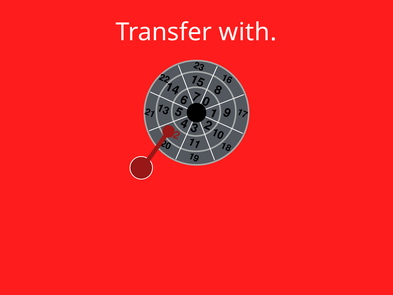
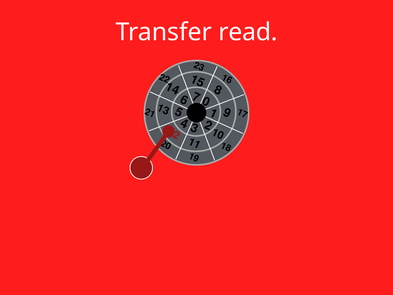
with: with -> read
